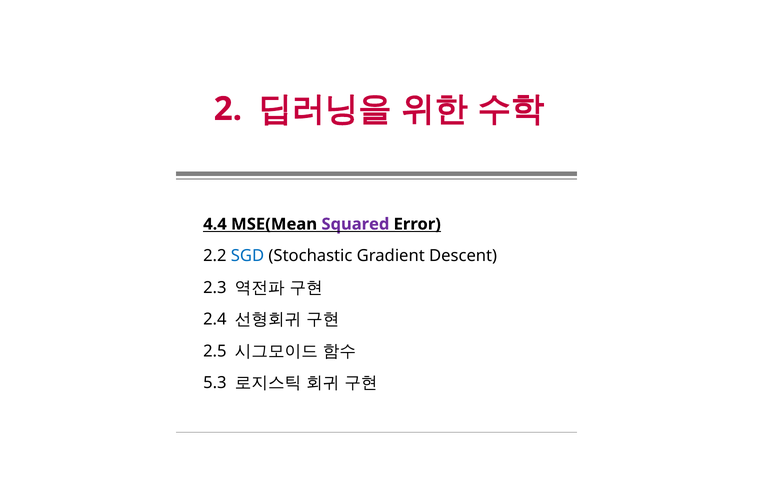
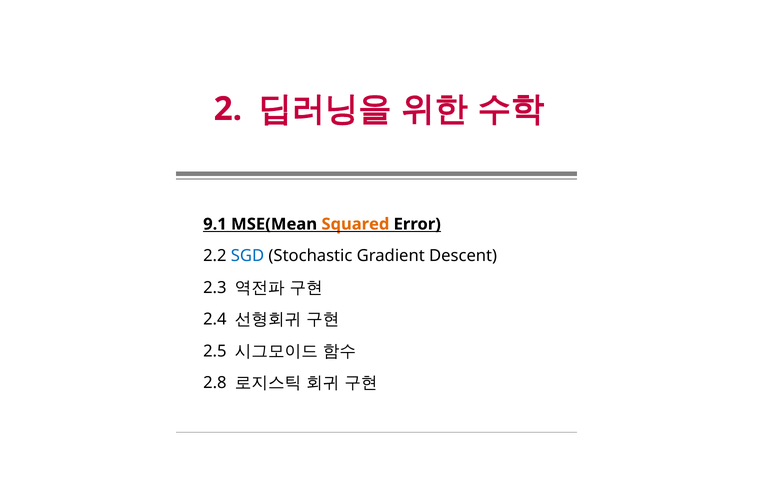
4.4: 4.4 -> 9.1
Squared colour: purple -> orange
5.3: 5.3 -> 2.8
